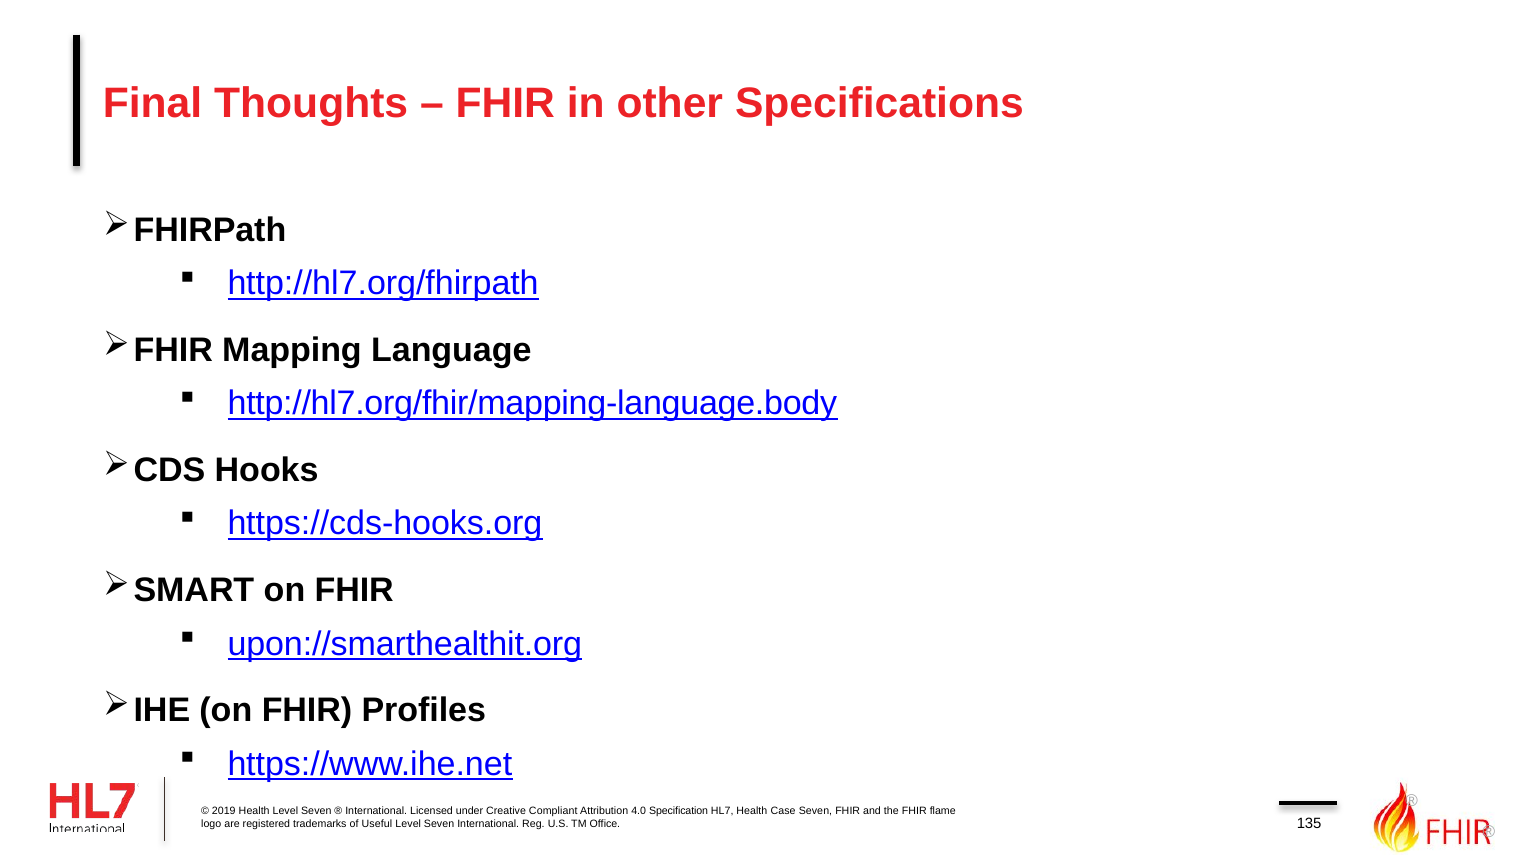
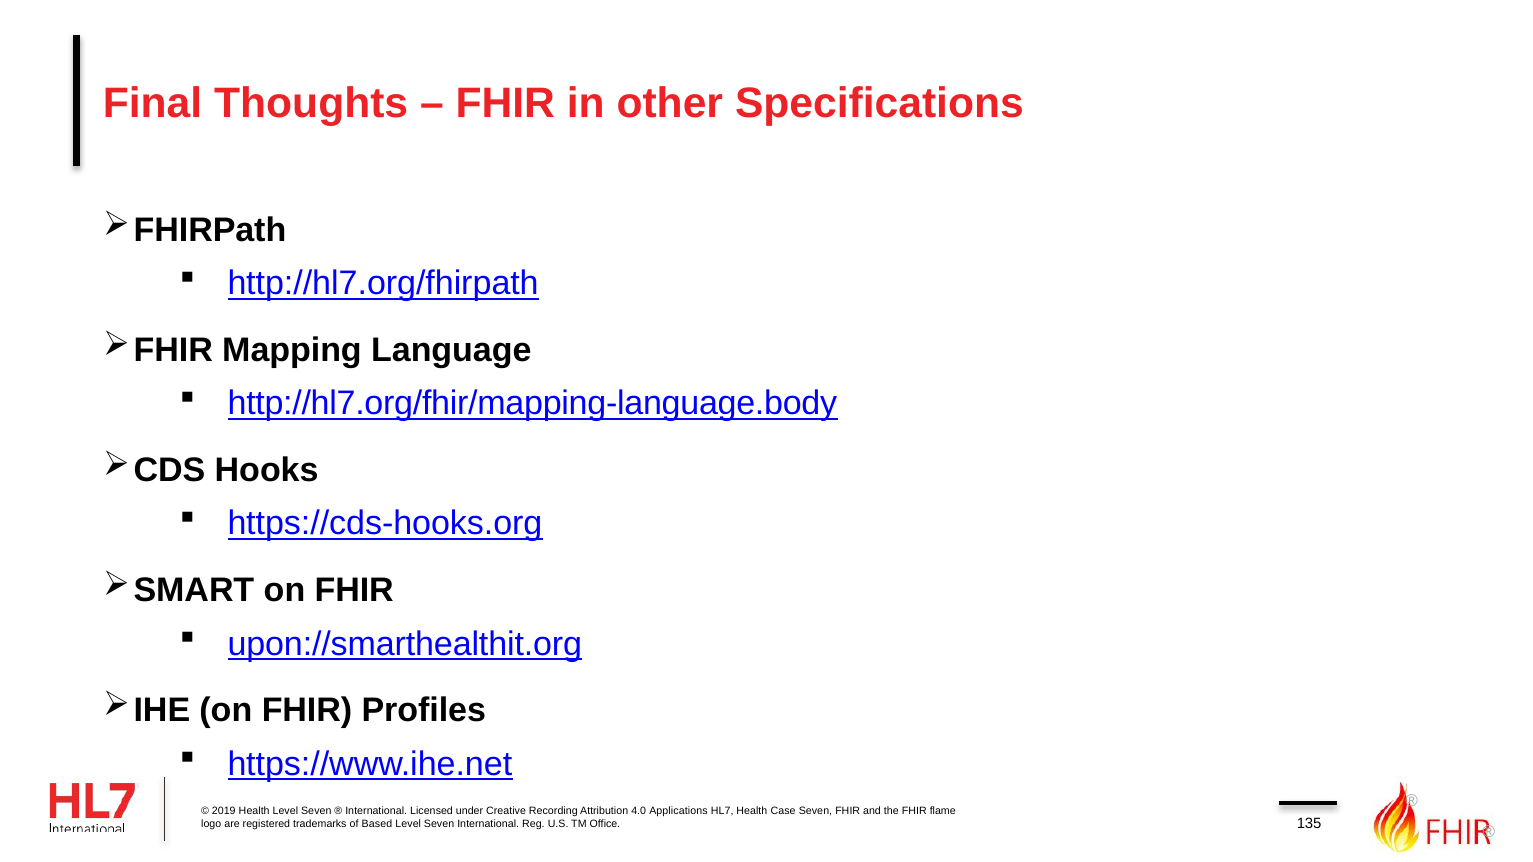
Compliant: Compliant -> Recording
Specification: Specification -> Applications
Useful: Useful -> Based
